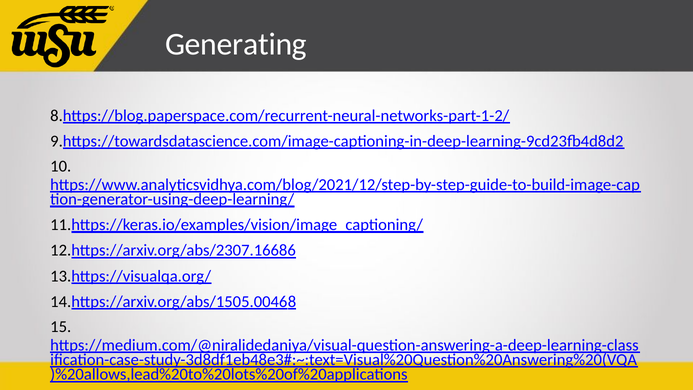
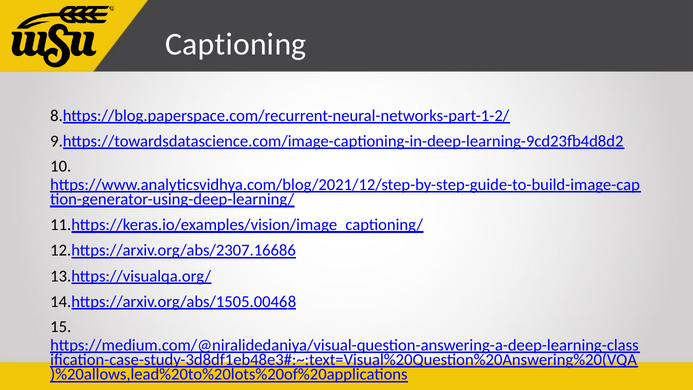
Generating: Generating -> Captioning
